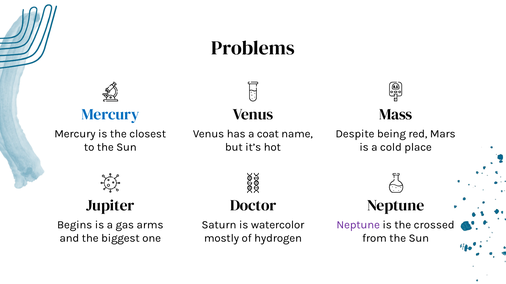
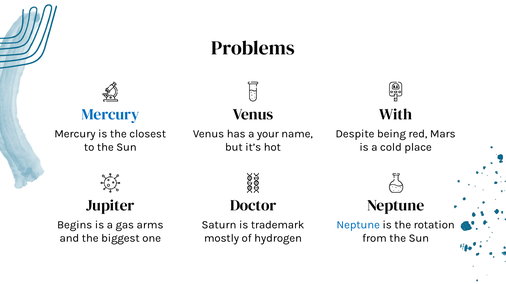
Mass: Mass -> With
coat: coat -> your
watercolor: watercolor -> trademark
Neptune at (358, 225) colour: purple -> blue
crossed: crossed -> rotation
